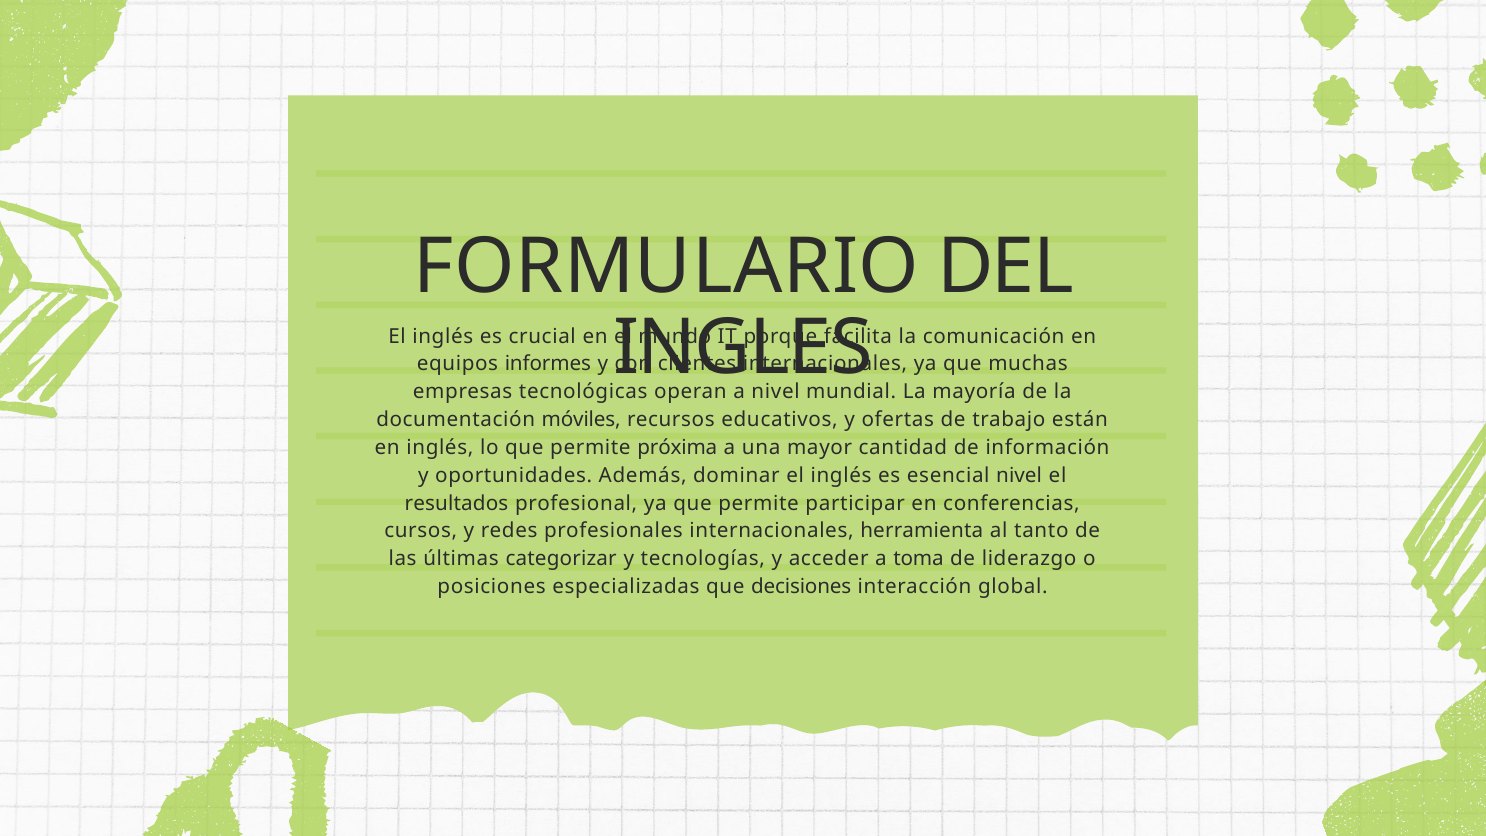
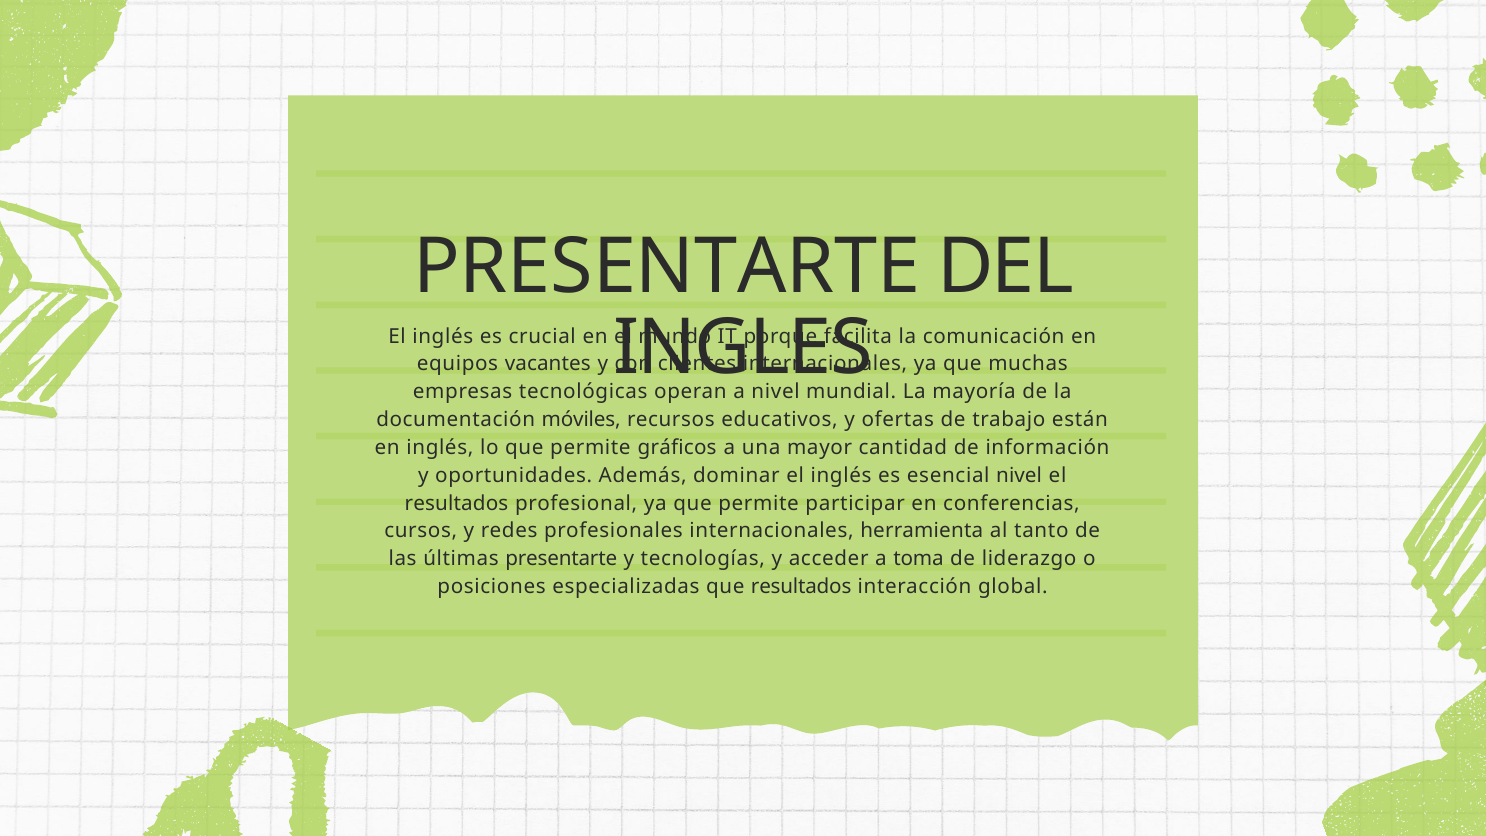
FORMULARIO at (666, 267): FORMULARIO -> PRESENTARTE
informes: informes -> vacantes
próxima: próxima -> gráficos
últimas categorizar: categorizar -> presentarte
que decisiones: decisiones -> resultados
